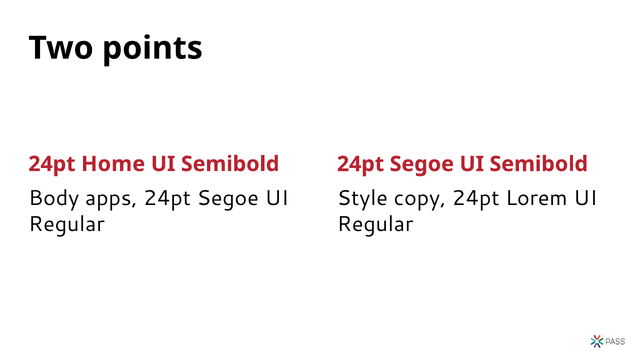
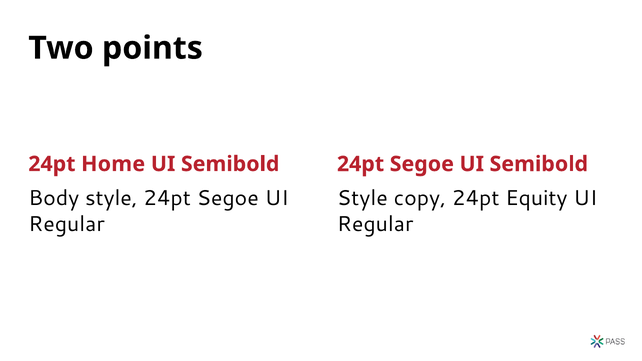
Body apps: apps -> style
Lorem: Lorem -> Equity
